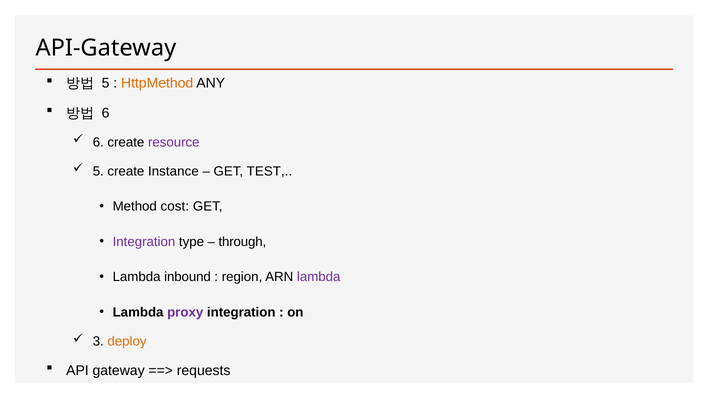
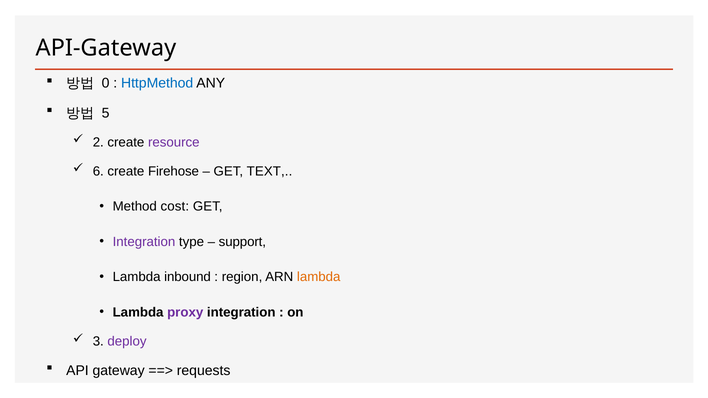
5 at (106, 83): 5 -> 0
HttpMethod colour: orange -> blue
6 at (106, 113): 6 -> 5
6 at (98, 142): 6 -> 2
5 at (98, 171): 5 -> 6
Instance: Instance -> Firehose
TEST: TEST -> TEXT
through: through -> support
lambda at (319, 277) colour: purple -> orange
deploy colour: orange -> purple
